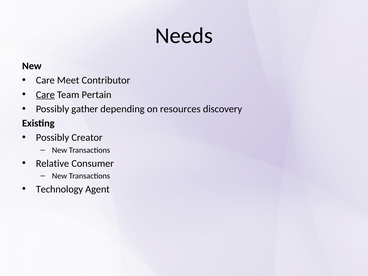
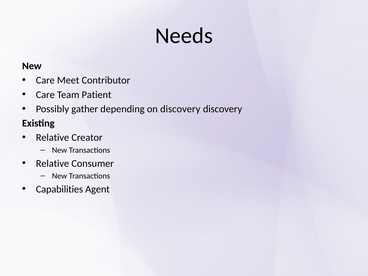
Care at (45, 95) underline: present -> none
Pertain: Pertain -> Patient
on resources: resources -> discovery
Possibly at (53, 138): Possibly -> Relative
Technology: Technology -> Capabilities
